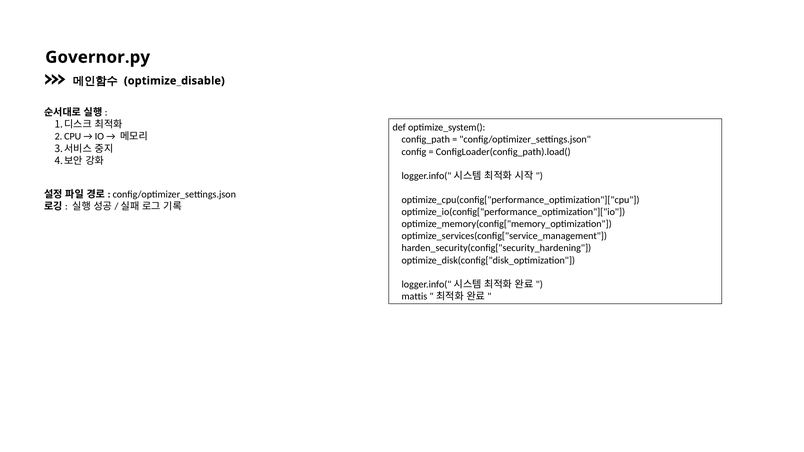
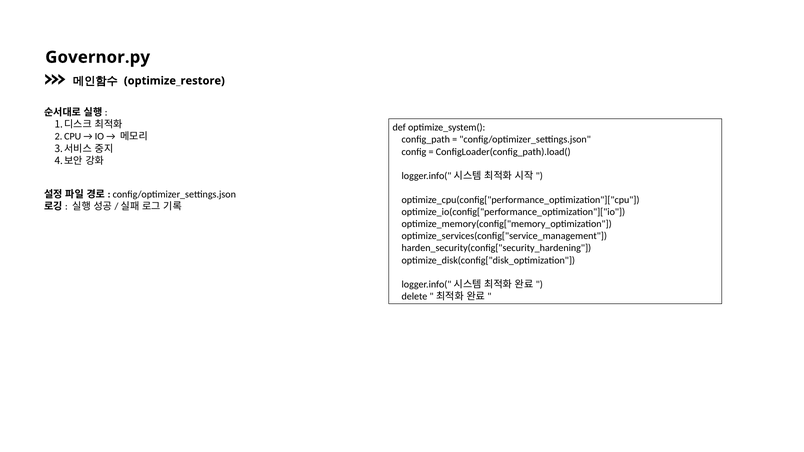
optimize_disable: optimize_disable -> optimize_restore
mattis: mattis -> delete
